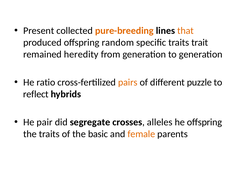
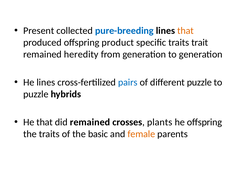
pure-breeding colour: orange -> blue
random: random -> product
He ratio: ratio -> lines
pairs colour: orange -> blue
reflect at (36, 94): reflect -> puzzle
He pair: pair -> that
did segregate: segregate -> remained
alleles: alleles -> plants
